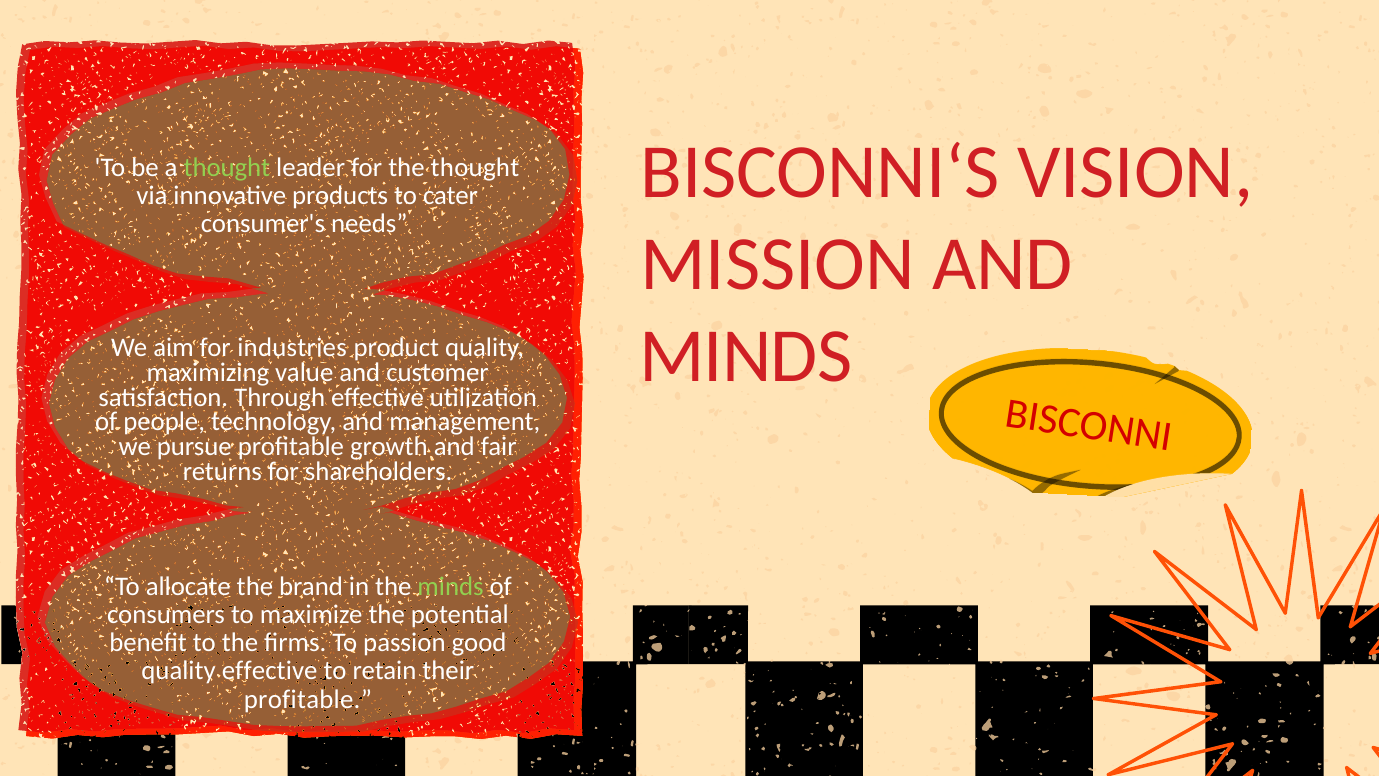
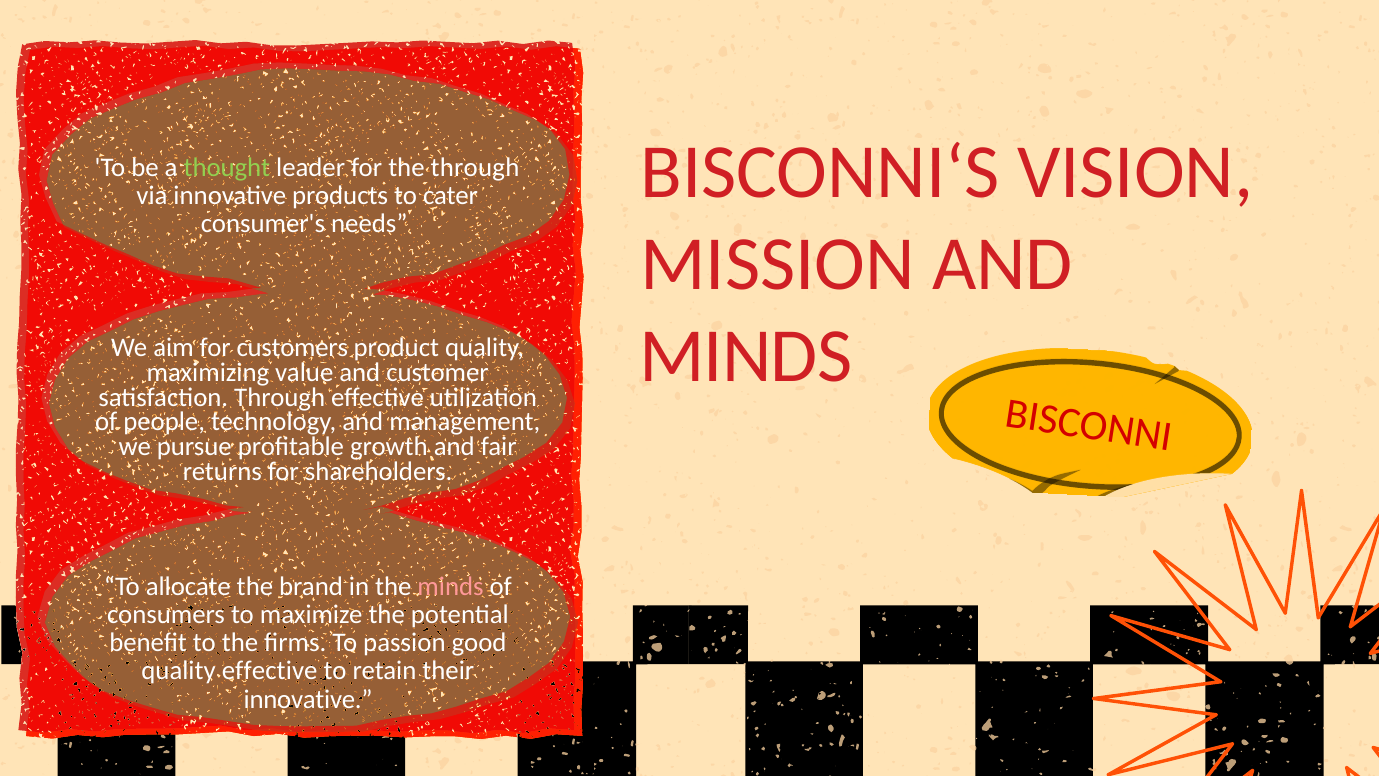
the thought: thought -> through
industries: industries -> customers
minds at (451, 586) colour: light green -> pink
profitable at (308, 699): profitable -> innovative
